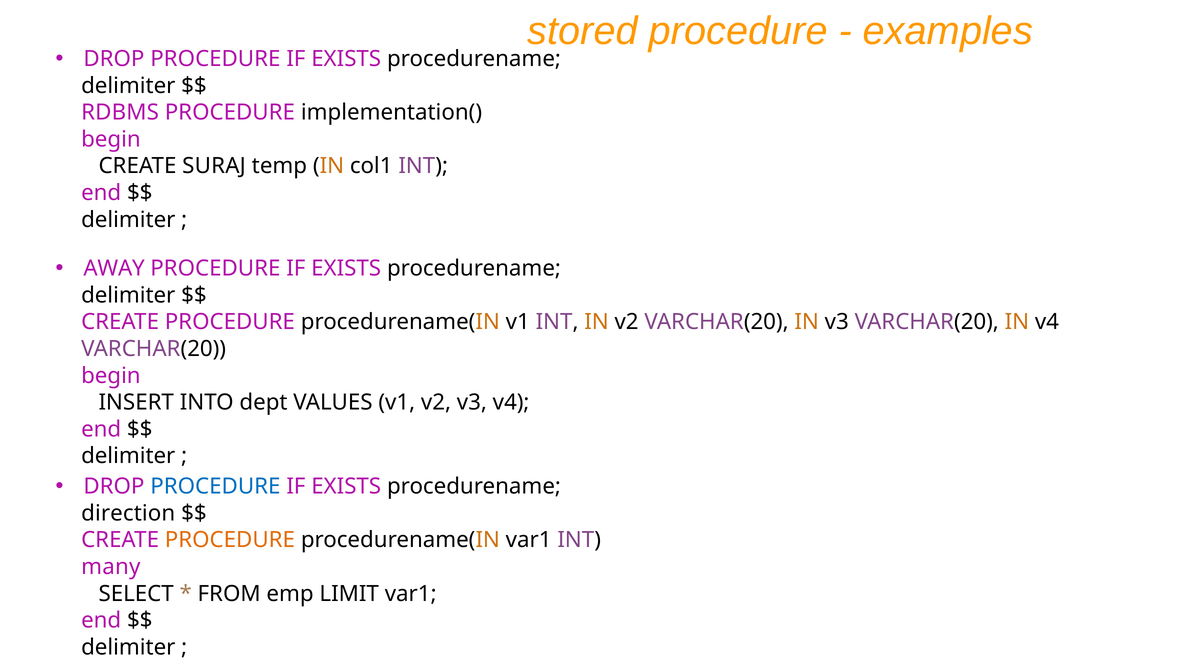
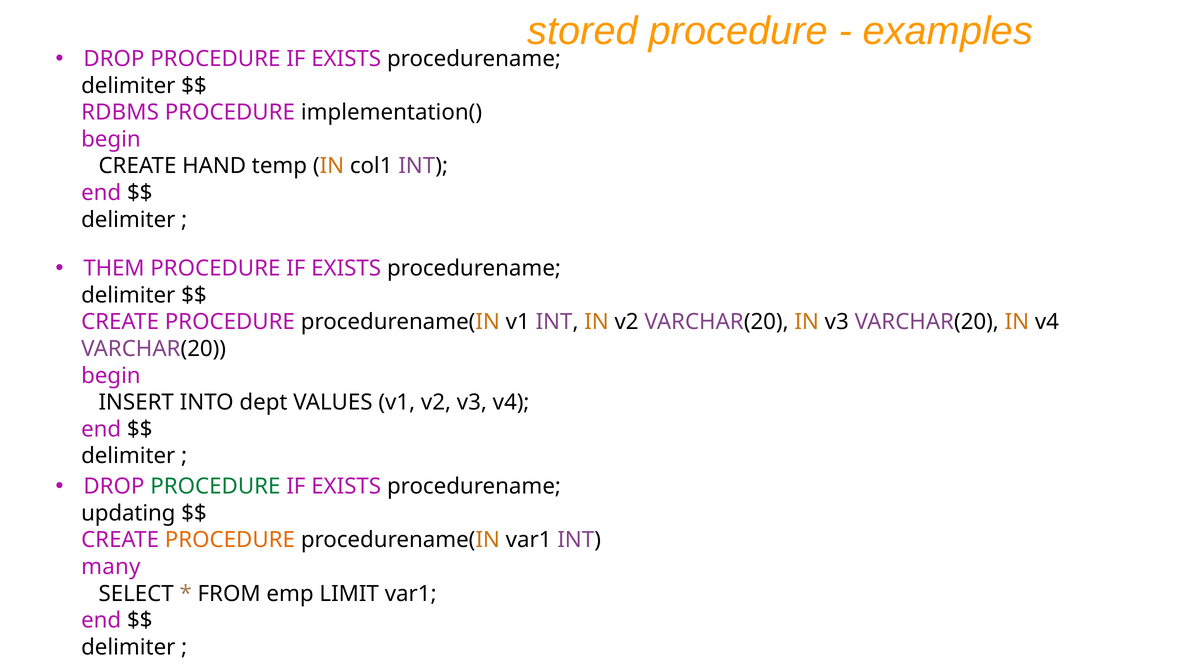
SURAJ: SURAJ -> HAND
AWAY: AWAY -> THEM
PROCEDURE at (215, 486) colour: blue -> green
direction: direction -> updating
